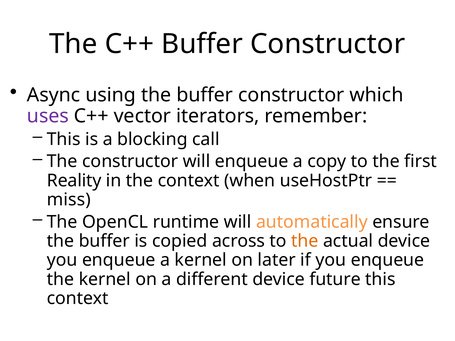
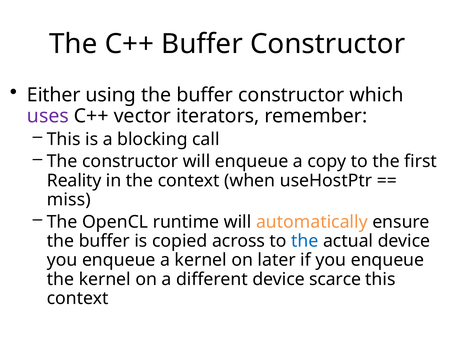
Async: Async -> Either
the at (305, 241) colour: orange -> blue
future: future -> scarce
